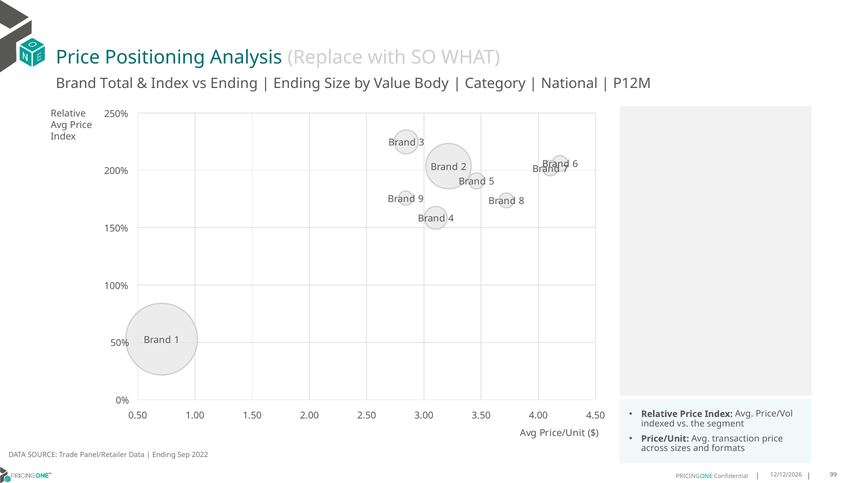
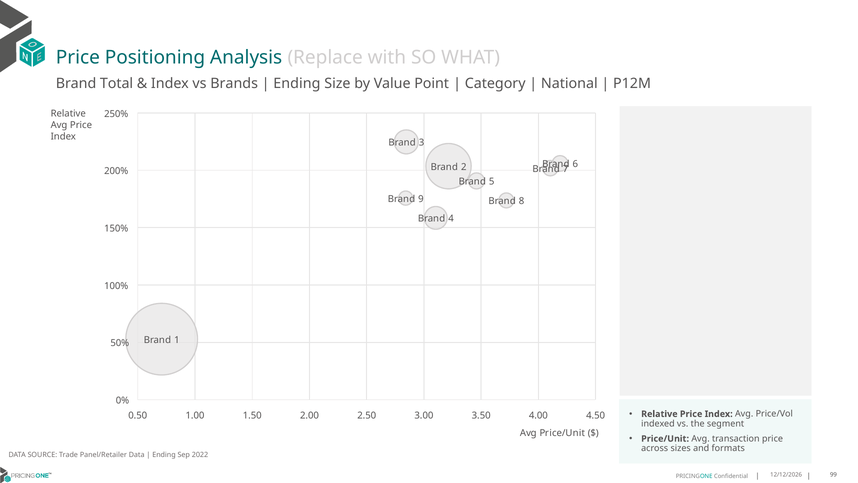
vs Ending: Ending -> Brands
Body: Body -> Point
